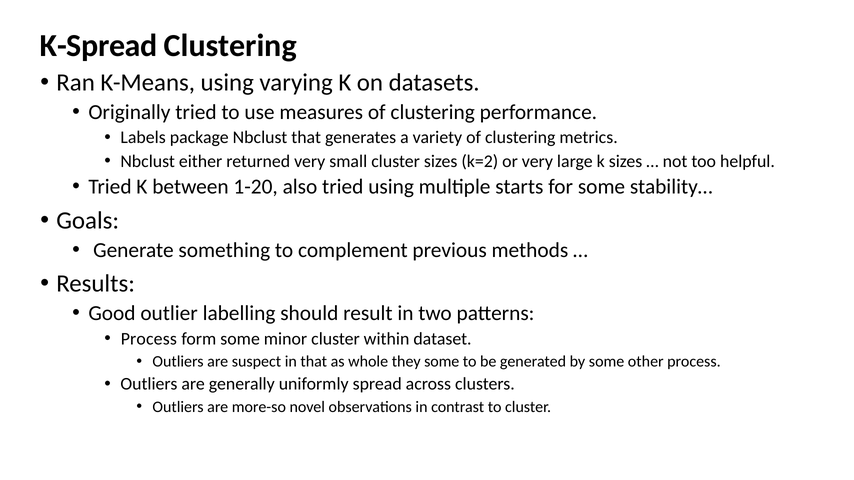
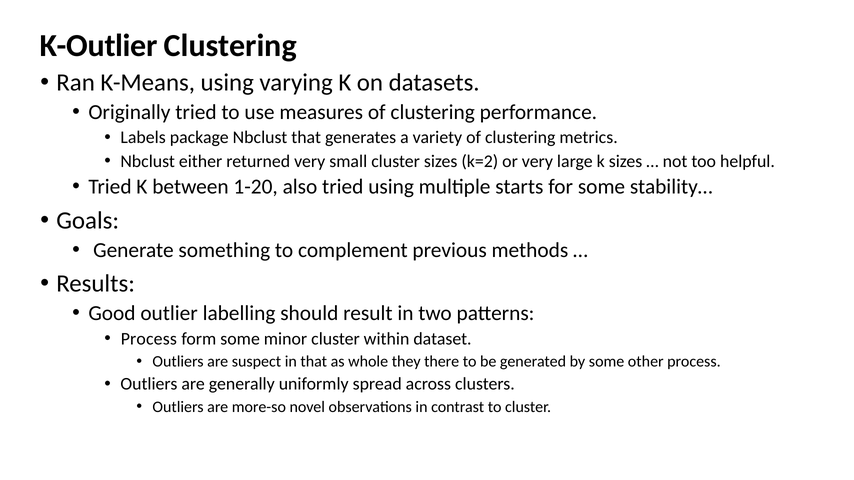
K-Spread: K-Spread -> K-Outlier
they some: some -> there
